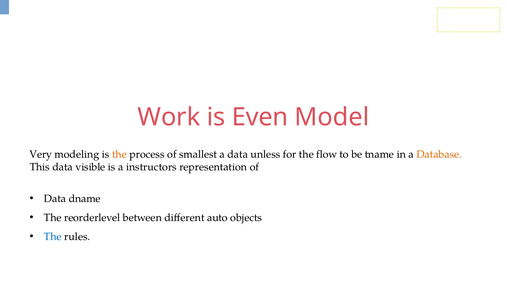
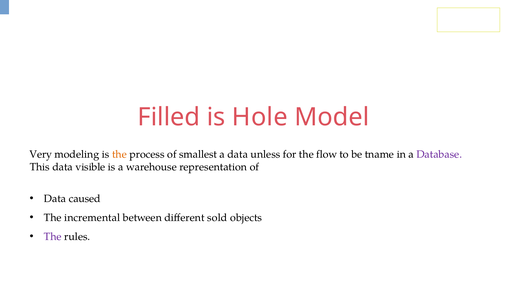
Work: Work -> Filled
Even: Even -> Hole
Database colour: orange -> purple
instructors: instructors -> warehouse
dname: dname -> caused
reorderlevel: reorderlevel -> incremental
auto: auto -> sold
The at (53, 237) colour: blue -> purple
